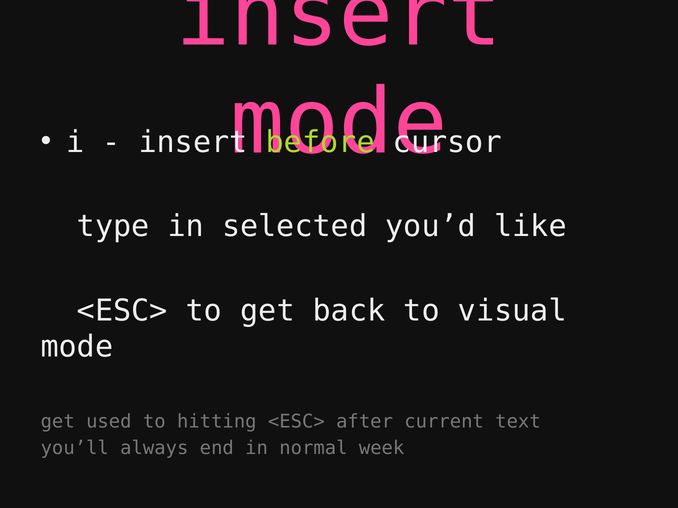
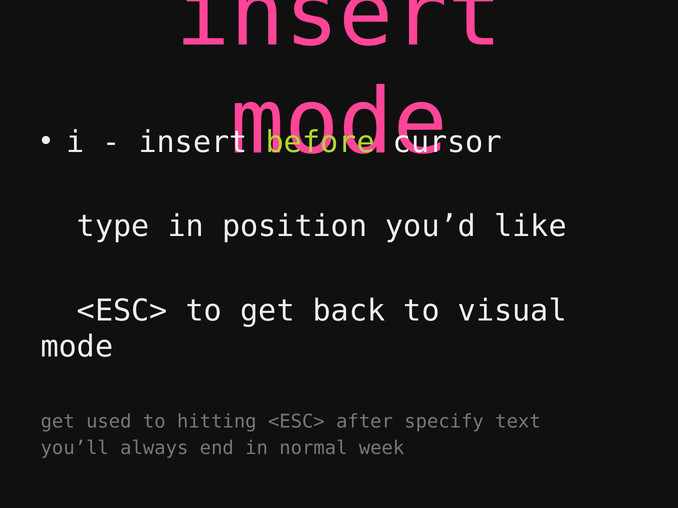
selected: selected -> position
current: current -> specify
